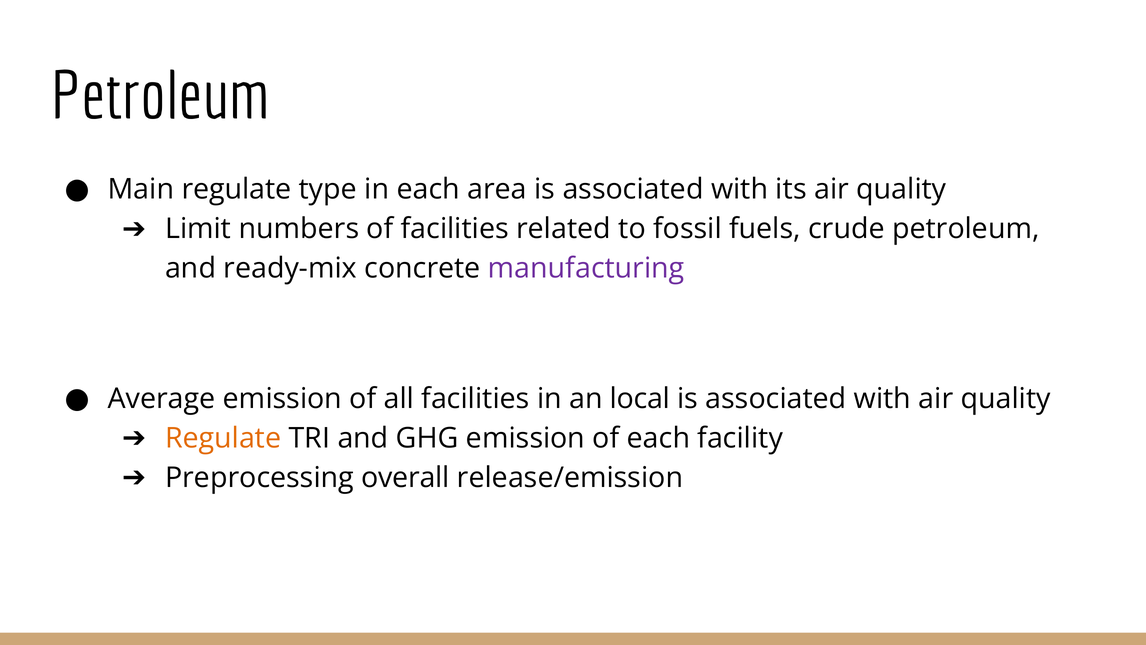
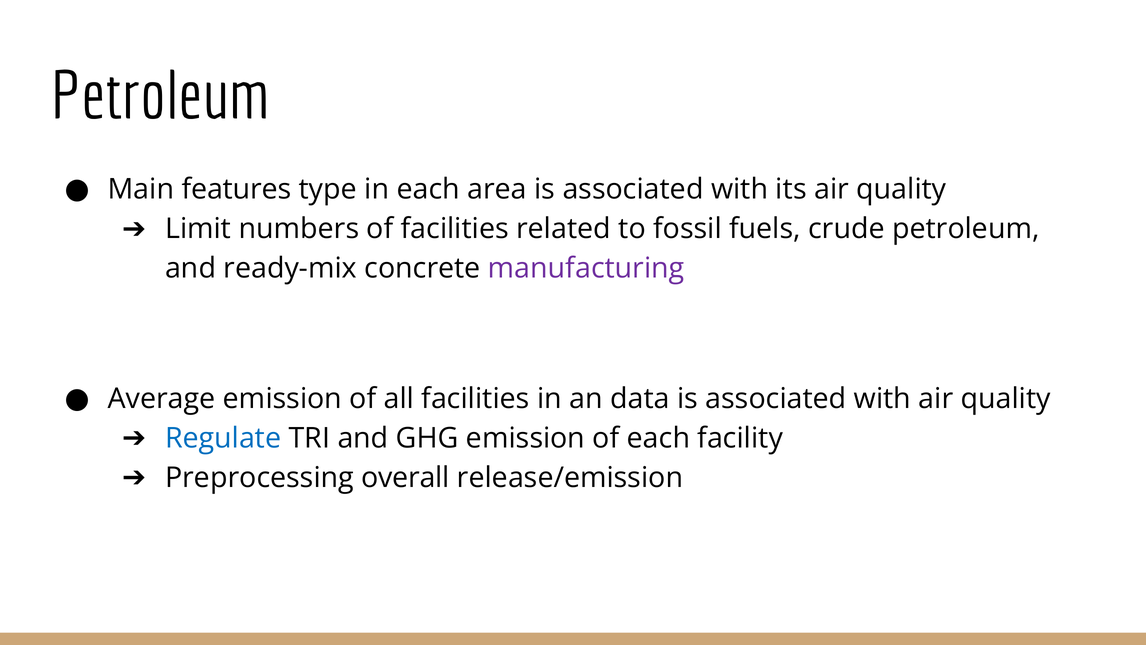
Main regulate: regulate -> features
local: local -> data
Regulate at (223, 438) colour: orange -> blue
